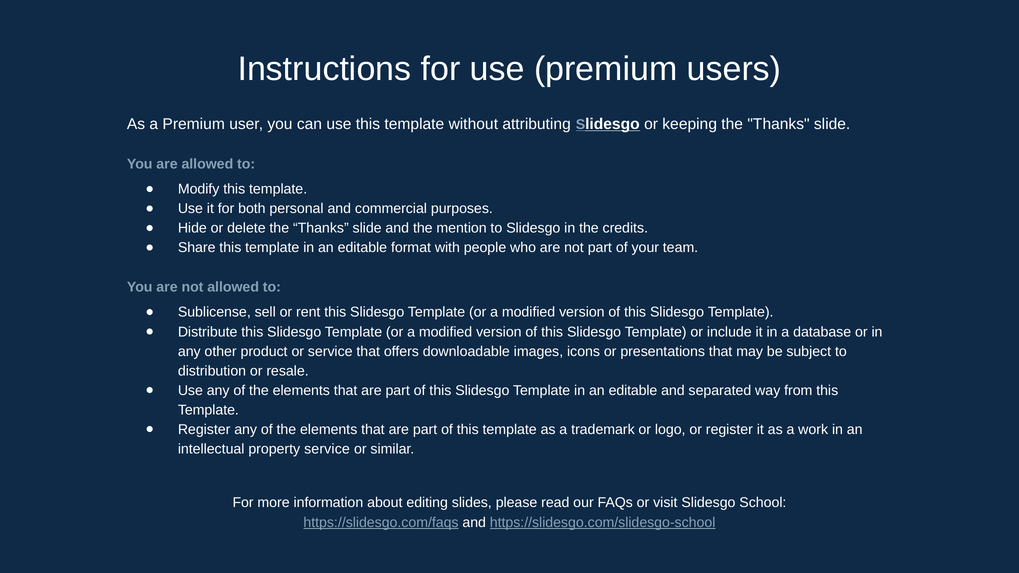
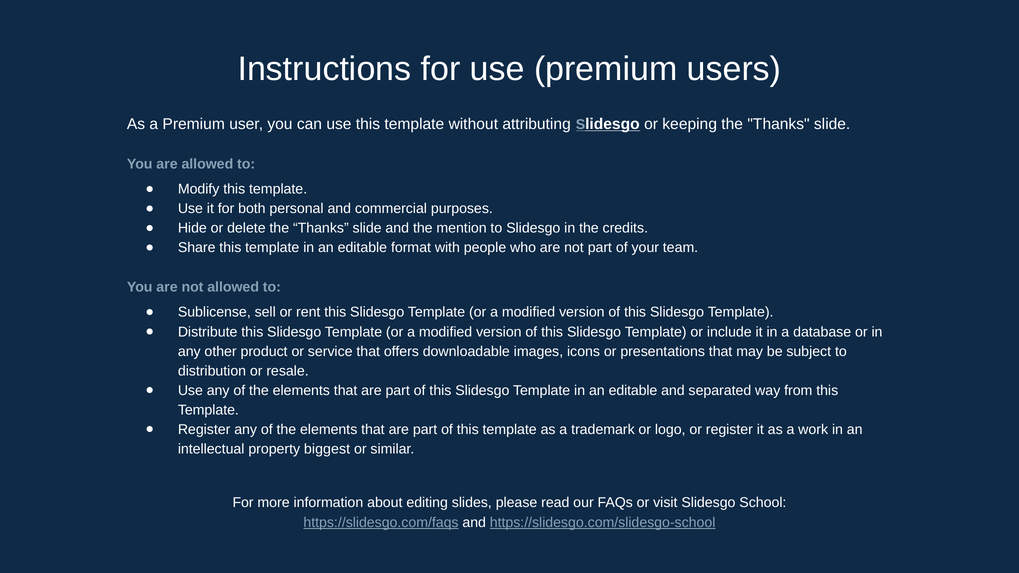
property service: service -> biggest
